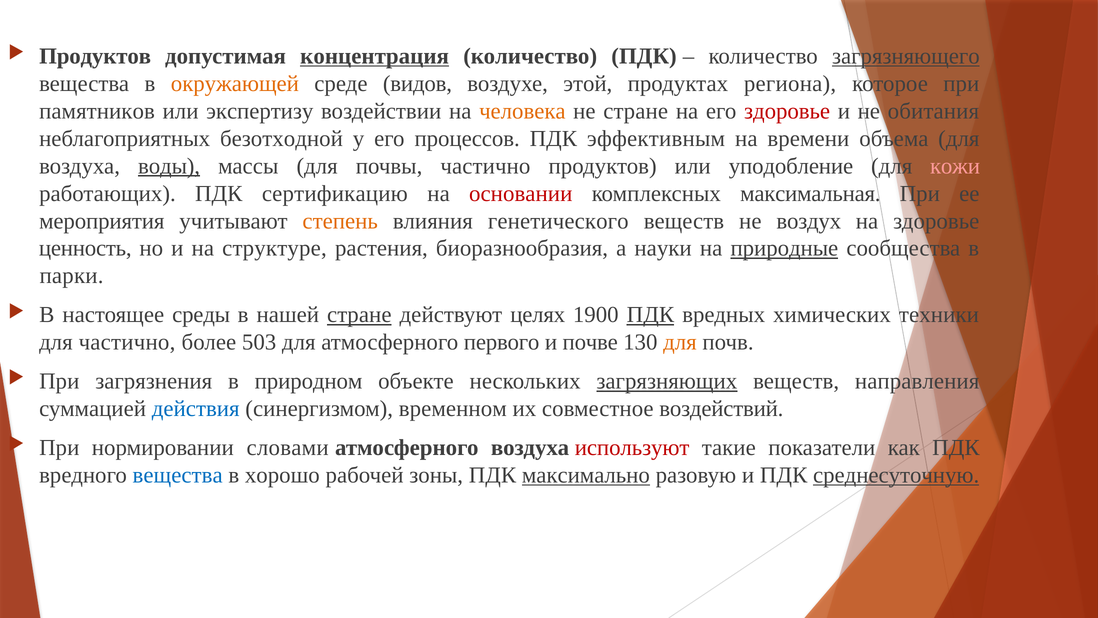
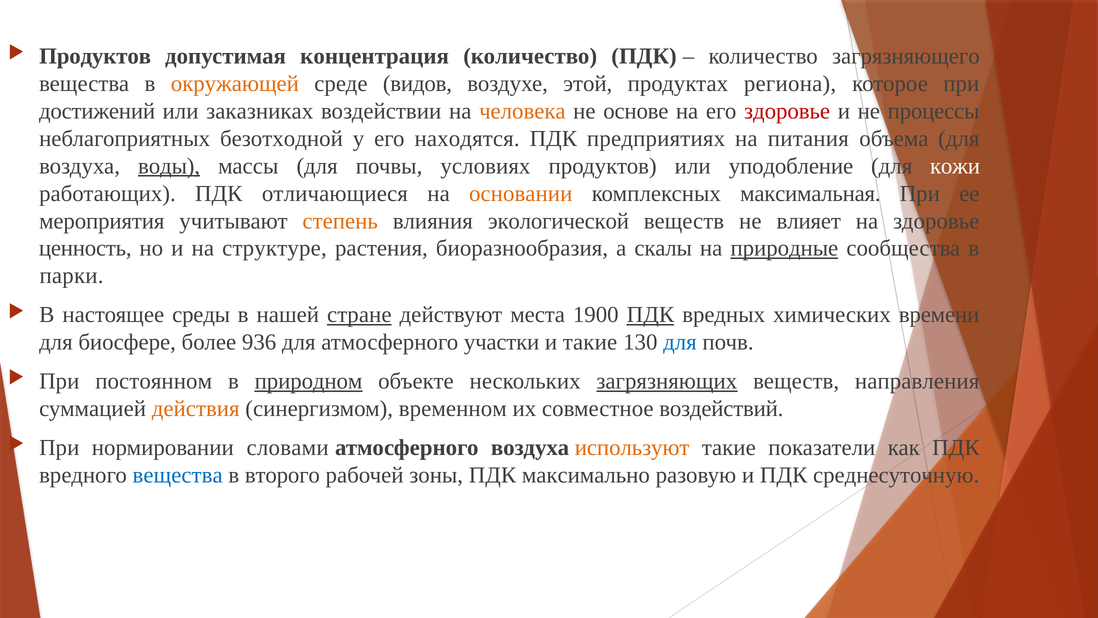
концентрация underline: present -> none
загрязняющего underline: present -> none
памятников: памятников -> достижений
экспертизу: экспертизу -> заказниках
не стране: стране -> основе
обитания: обитания -> процессы
процессов: процессов -> находятся
эффективным: эффективным -> предприятиях
времени: времени -> питания
почвы частично: частично -> условиях
кожи colour: pink -> white
сертификацию: сертификацию -> отличающиеся
основании colour: red -> orange
генетического: генетического -> экологической
воздух: воздух -> влияет
науки: науки -> скалы
целях: целях -> места
техники: техники -> времени
для частично: частично -> биосфере
503: 503 -> 936
первого: первого -> участки
и почве: почве -> такие
для at (680, 342) colour: orange -> blue
загрязнения: загрязнения -> постоянном
природном underline: none -> present
действия colour: blue -> orange
используют colour: red -> orange
хорошо: хорошо -> второго
максимально underline: present -> none
среднесуточную underline: present -> none
